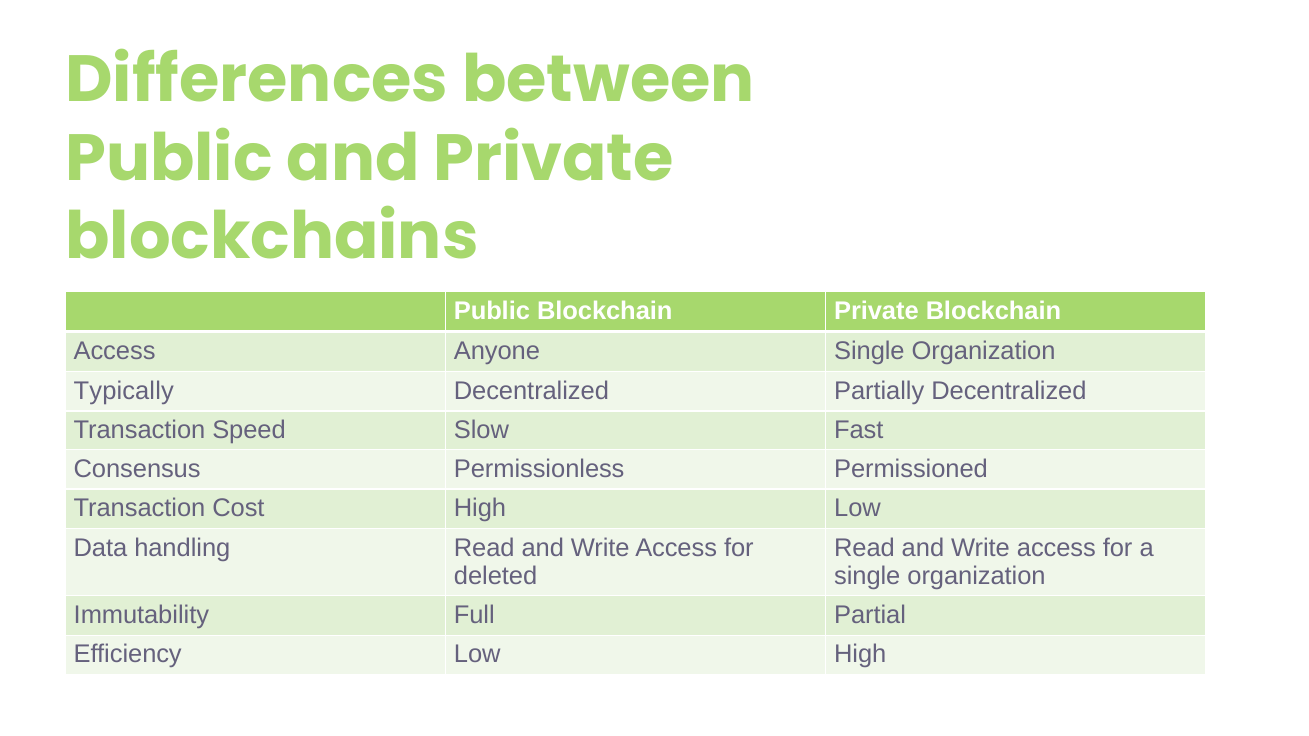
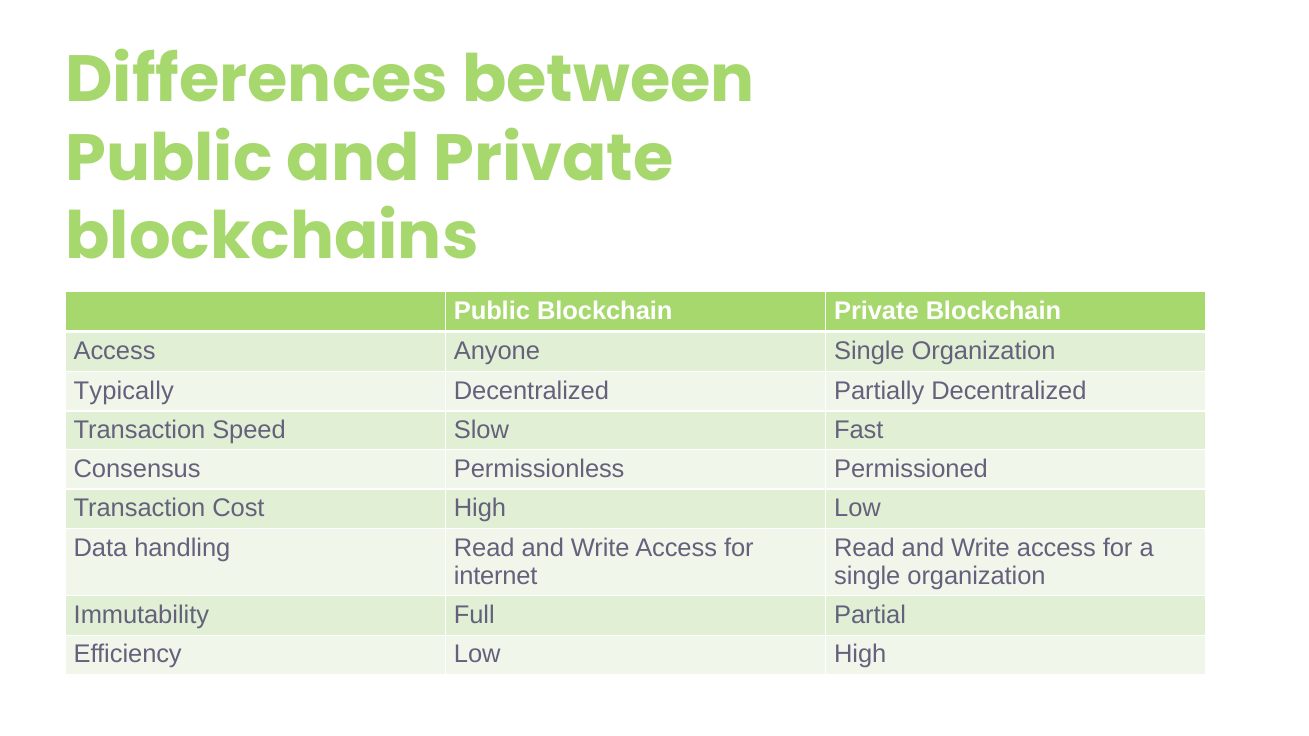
deleted: deleted -> internet
